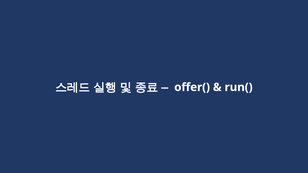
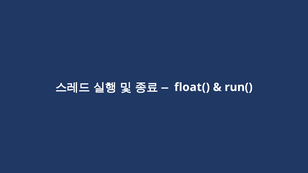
offer(: offer( -> float(
